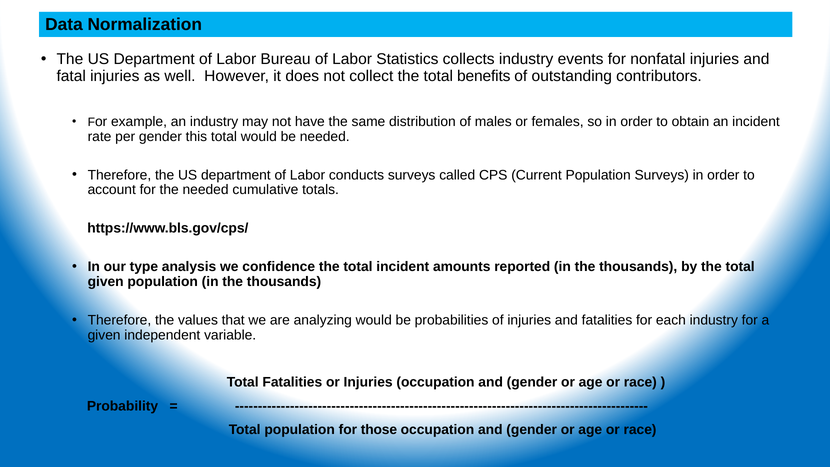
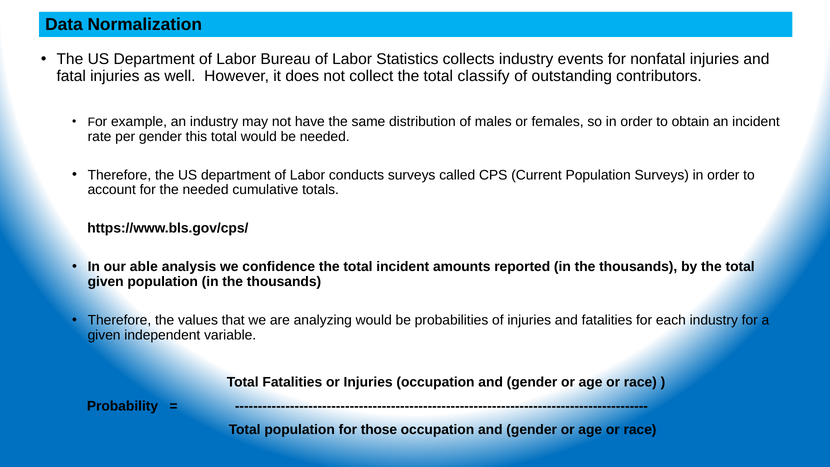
benefits: benefits -> classify
type: type -> able
